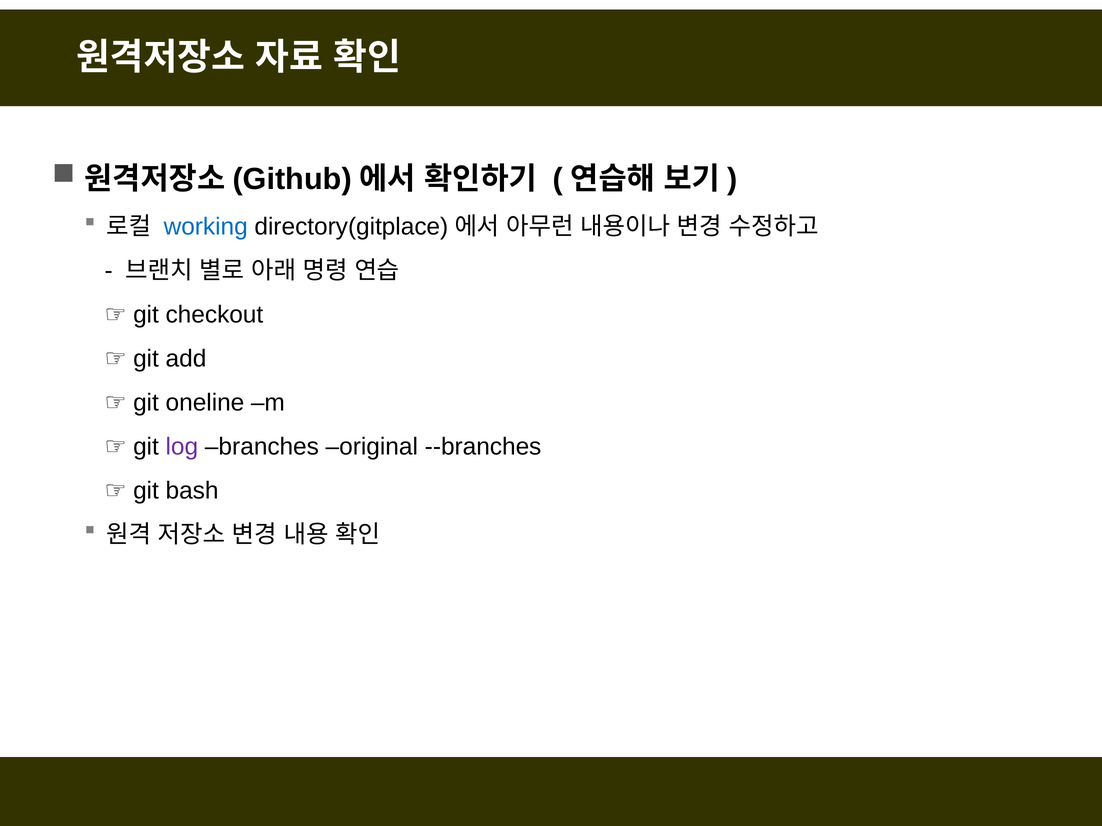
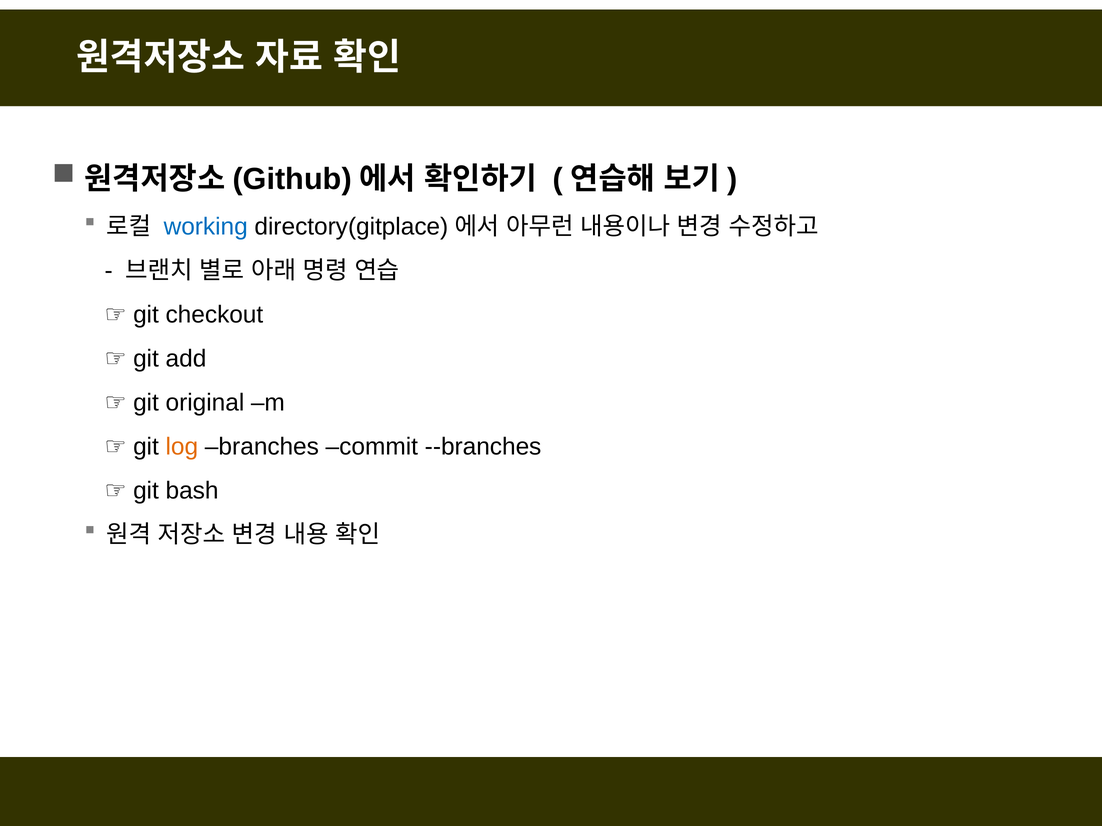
oneline: oneline -> original
log colour: purple -> orange
original: original -> commit
